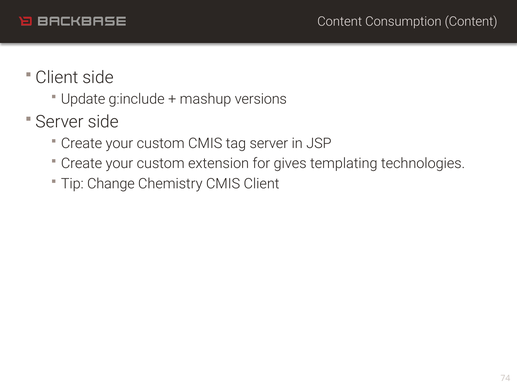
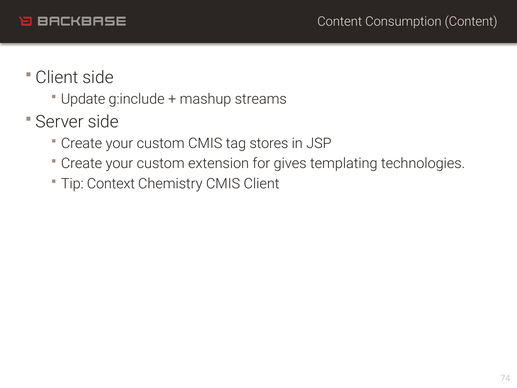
versions: versions -> streams
tag server: server -> stores
Change: Change -> Context
